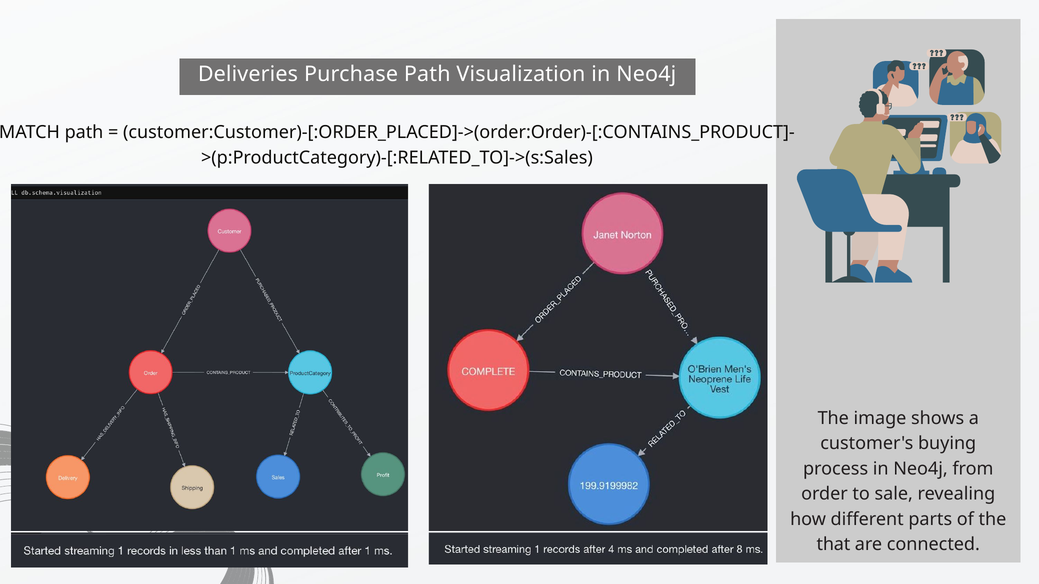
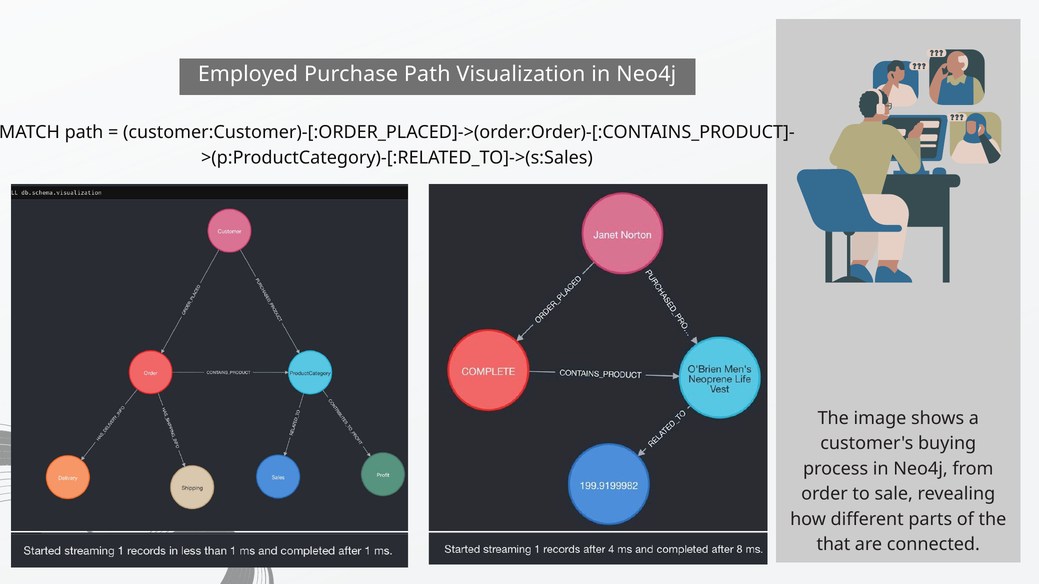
Deliveries: Deliveries -> Employed
